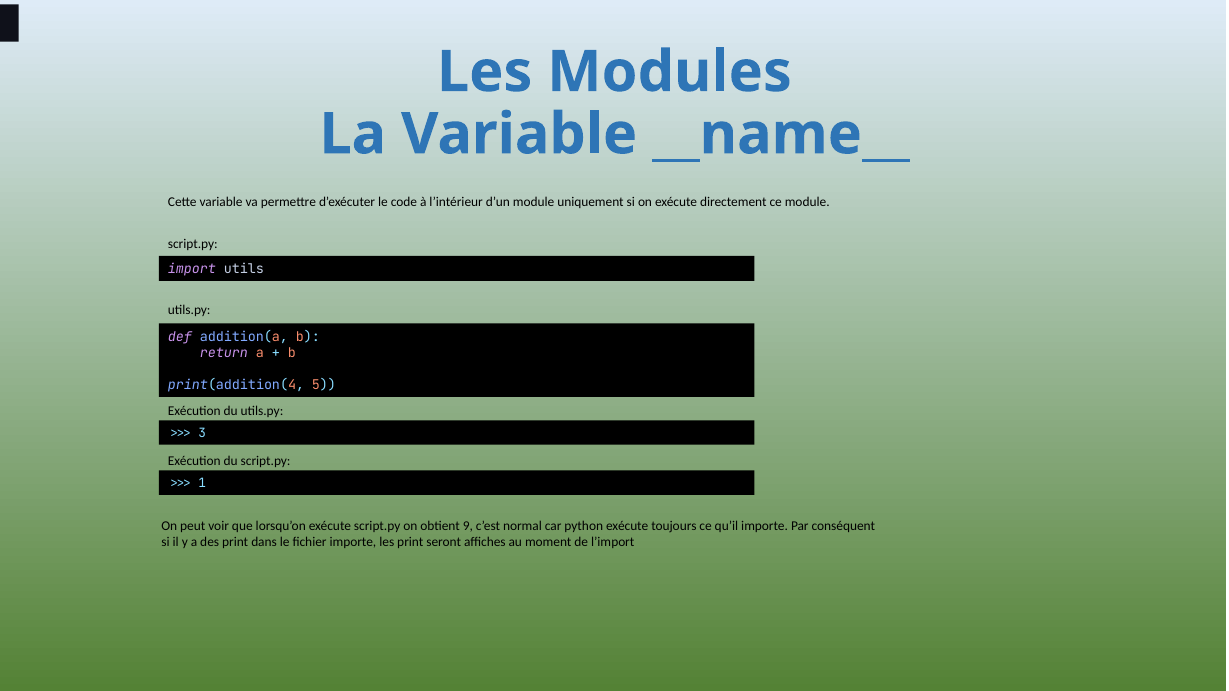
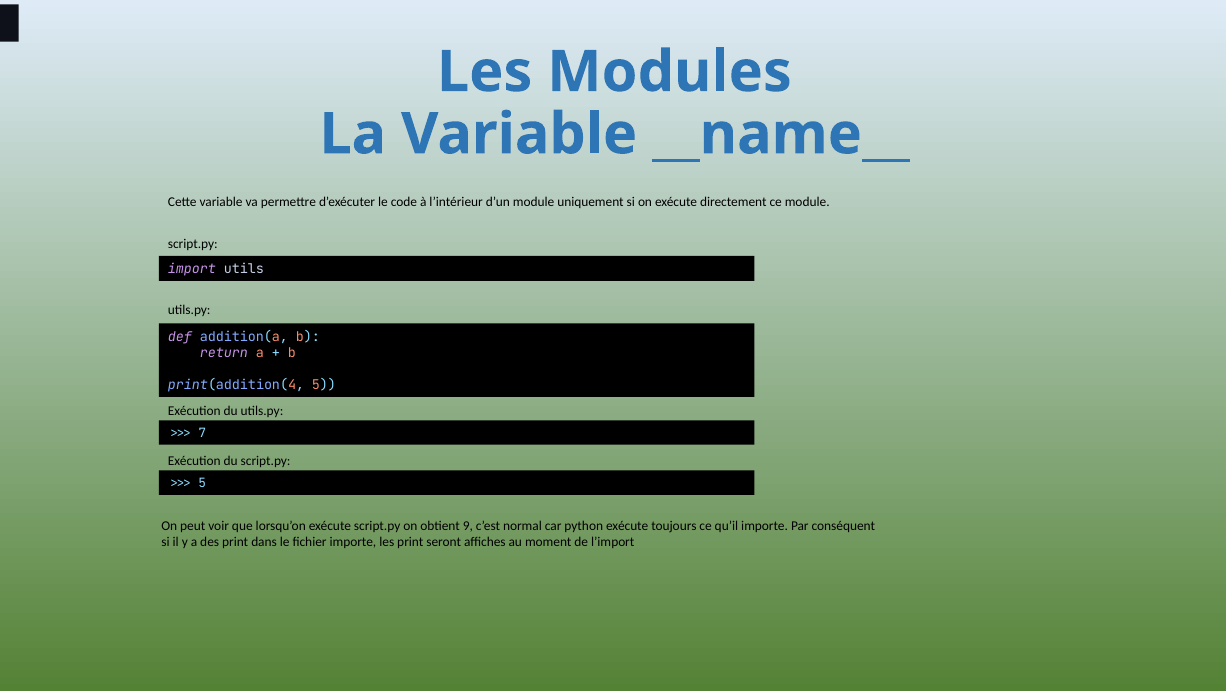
3: 3 -> 7
1 at (202, 484): 1 -> 5
